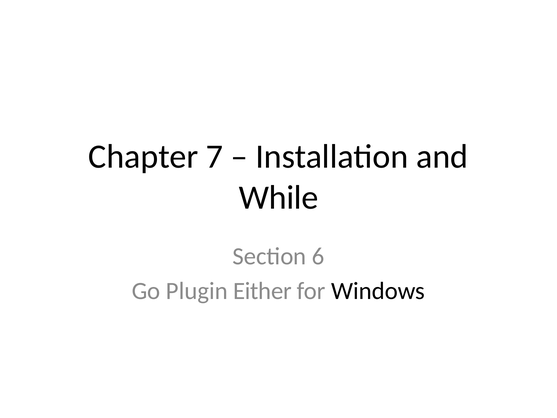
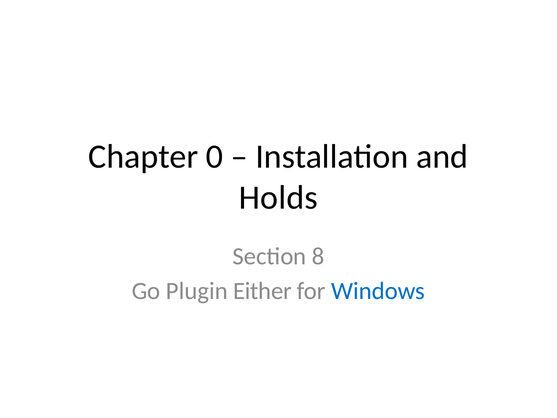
7: 7 -> 0
While: While -> Holds
6: 6 -> 8
Windows colour: black -> blue
